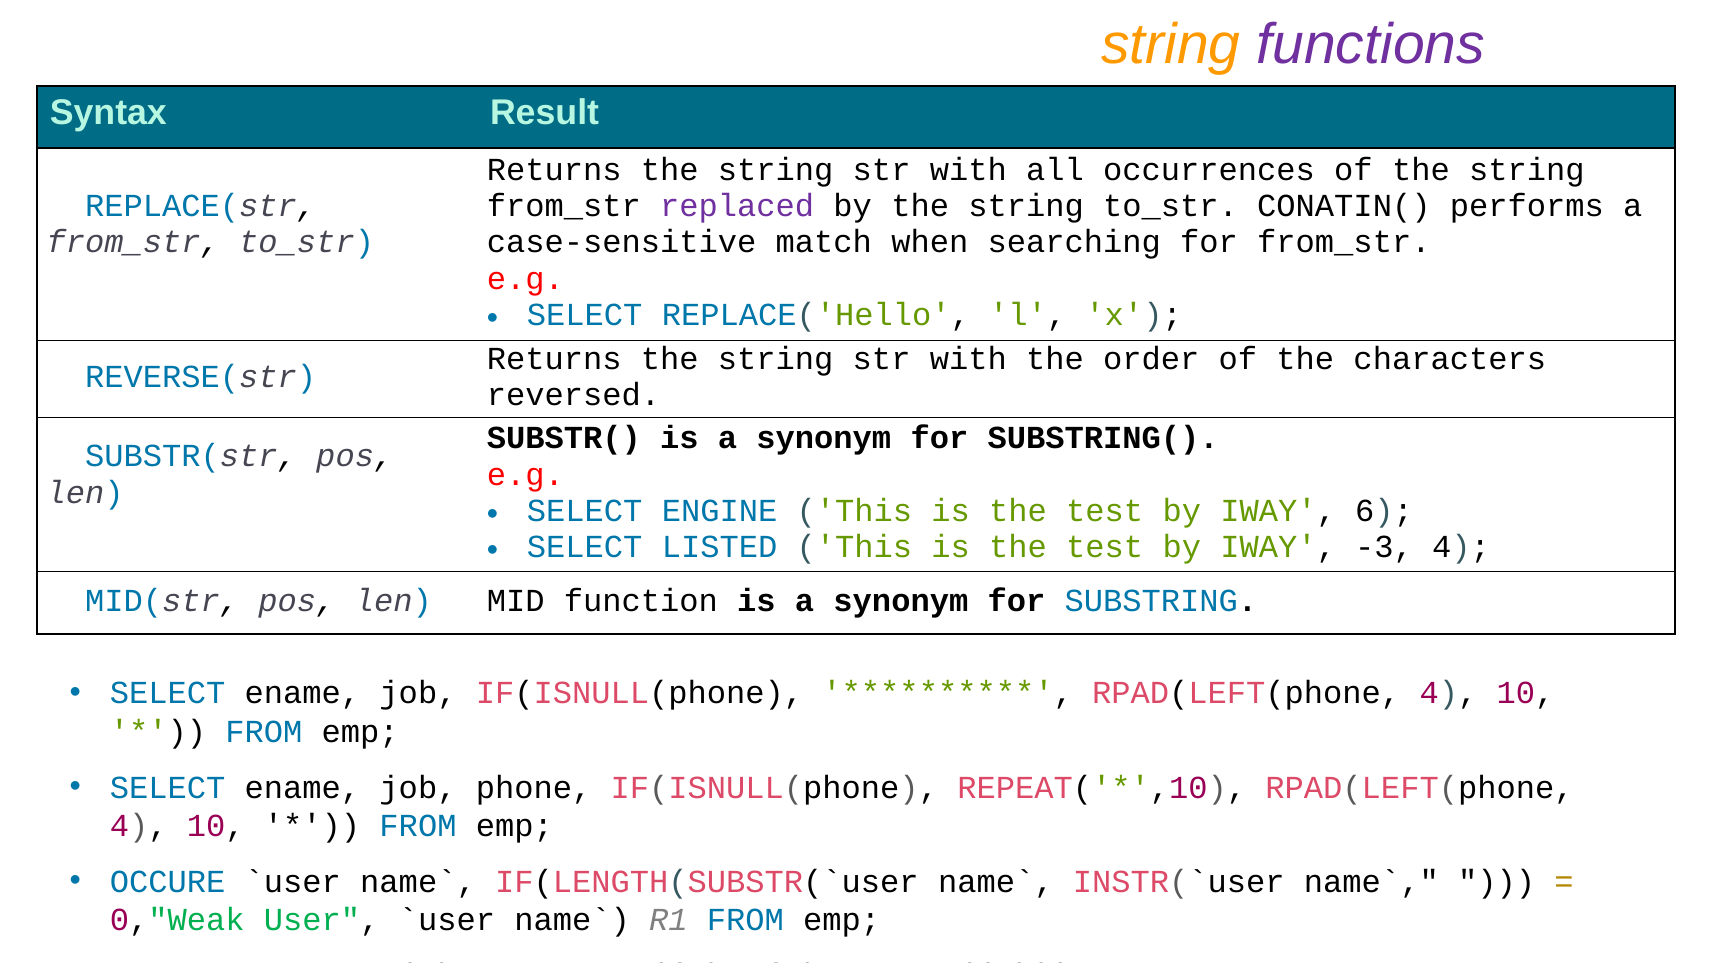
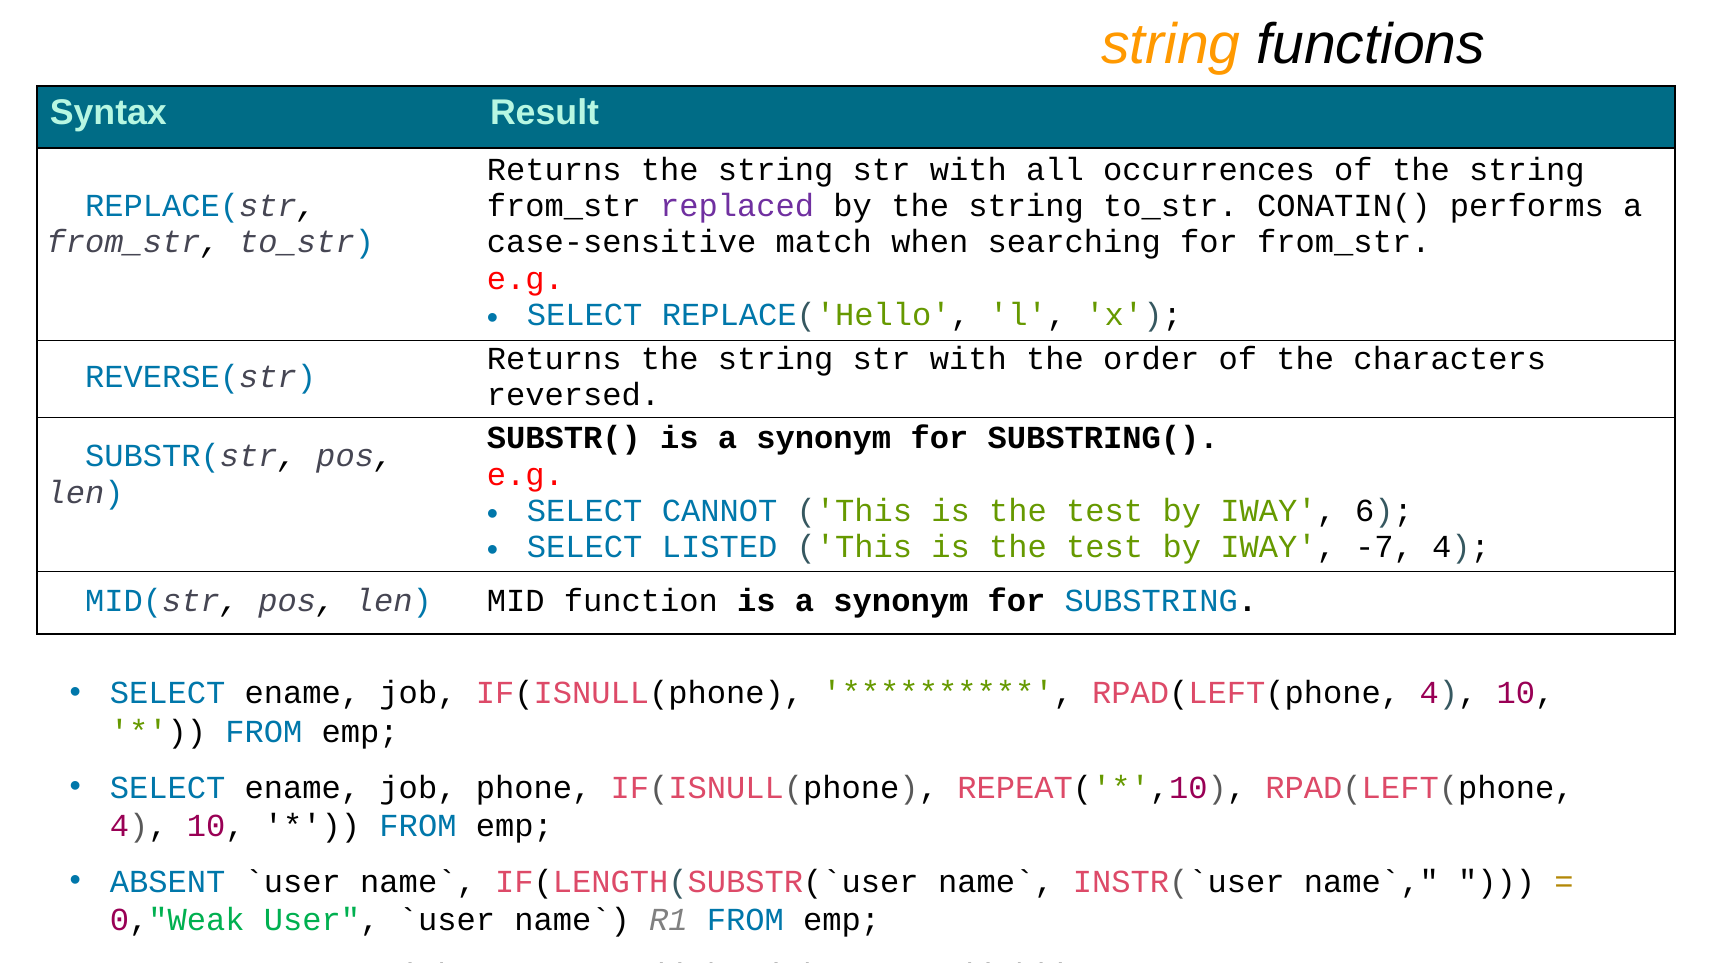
functions colour: purple -> black
ENGINE: ENGINE -> CANNOT
-3: -3 -> -7
OCCURE: OCCURE -> ABSENT
